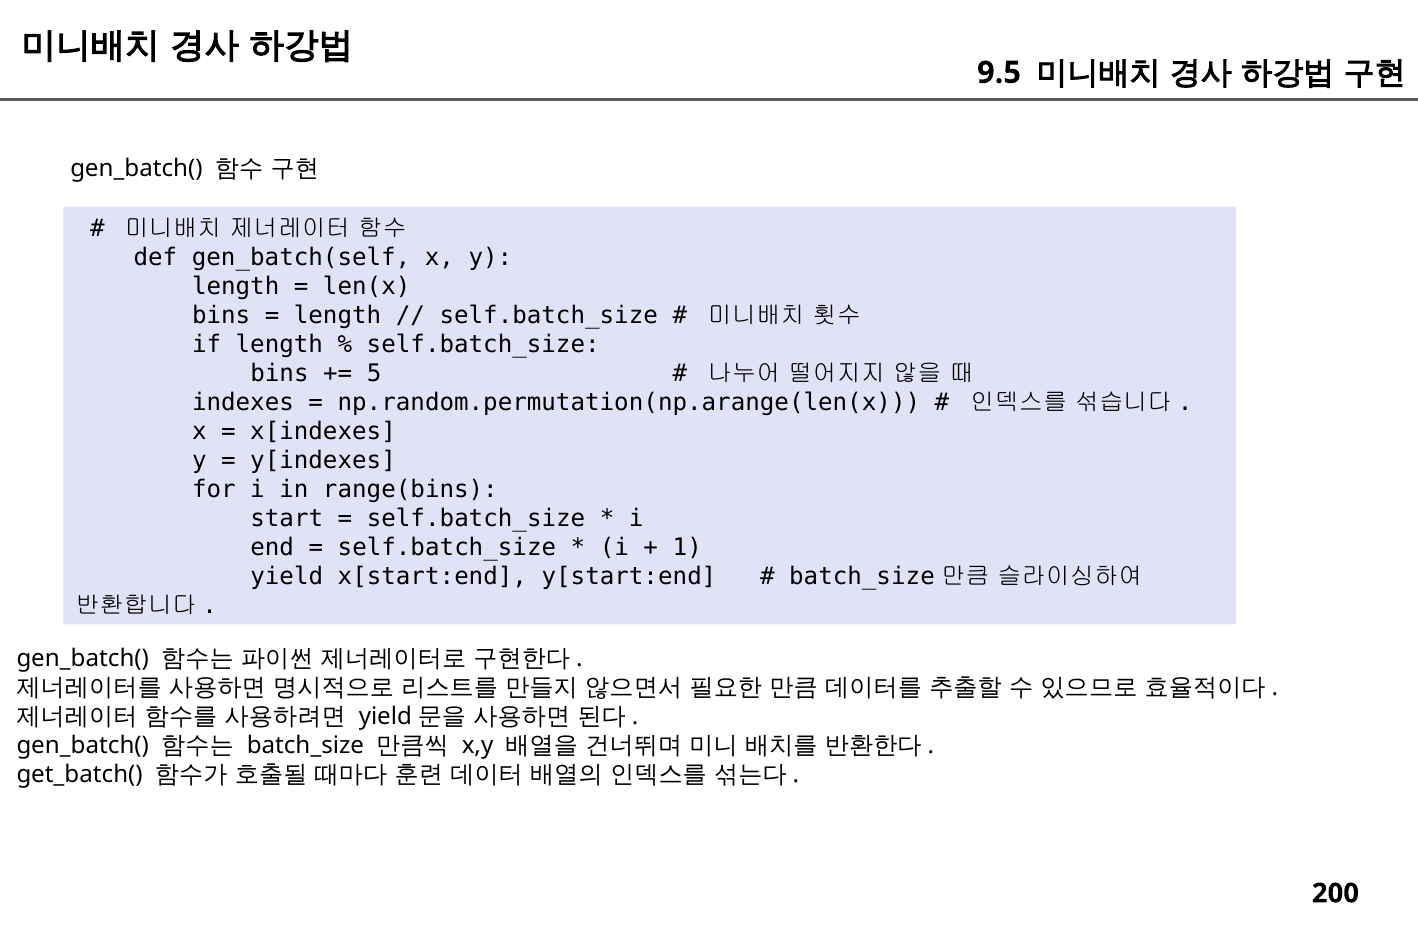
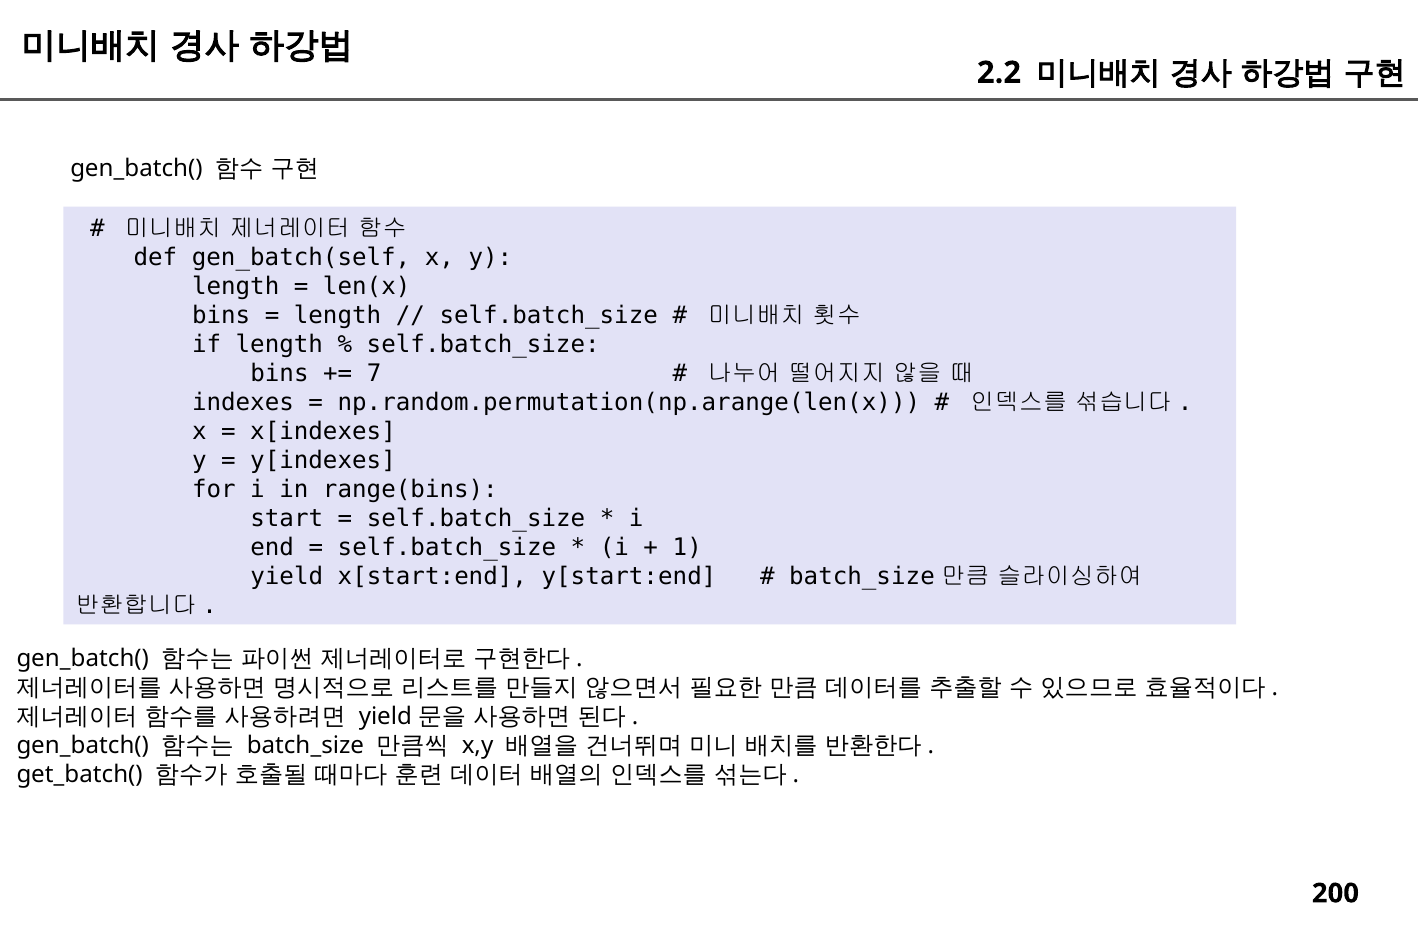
9.5: 9.5 -> 2.2
5: 5 -> 7
